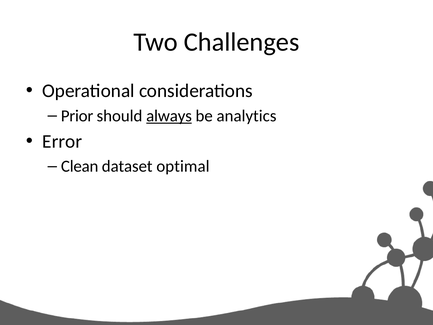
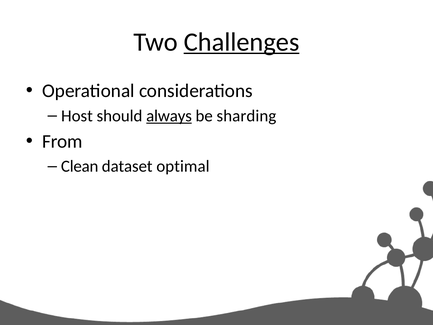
Challenges underline: none -> present
Prior: Prior -> Host
analytics: analytics -> sharding
Error: Error -> From
